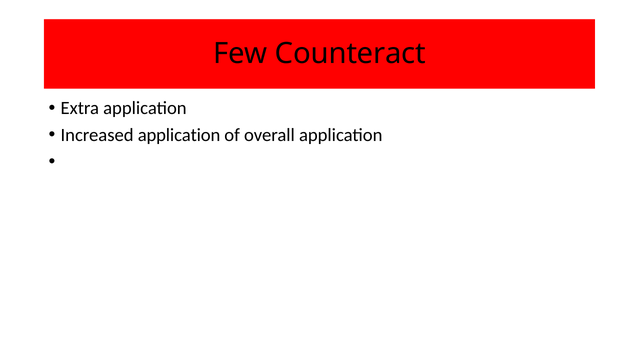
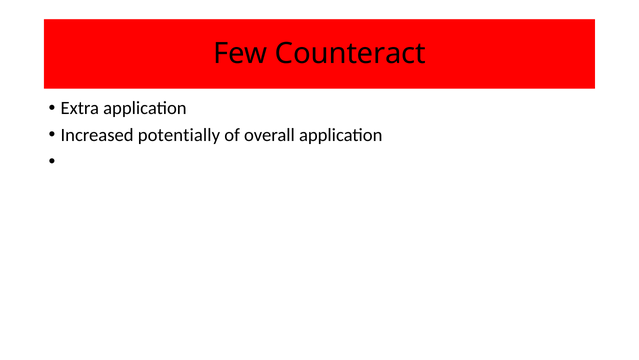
Increased application: application -> potentially
